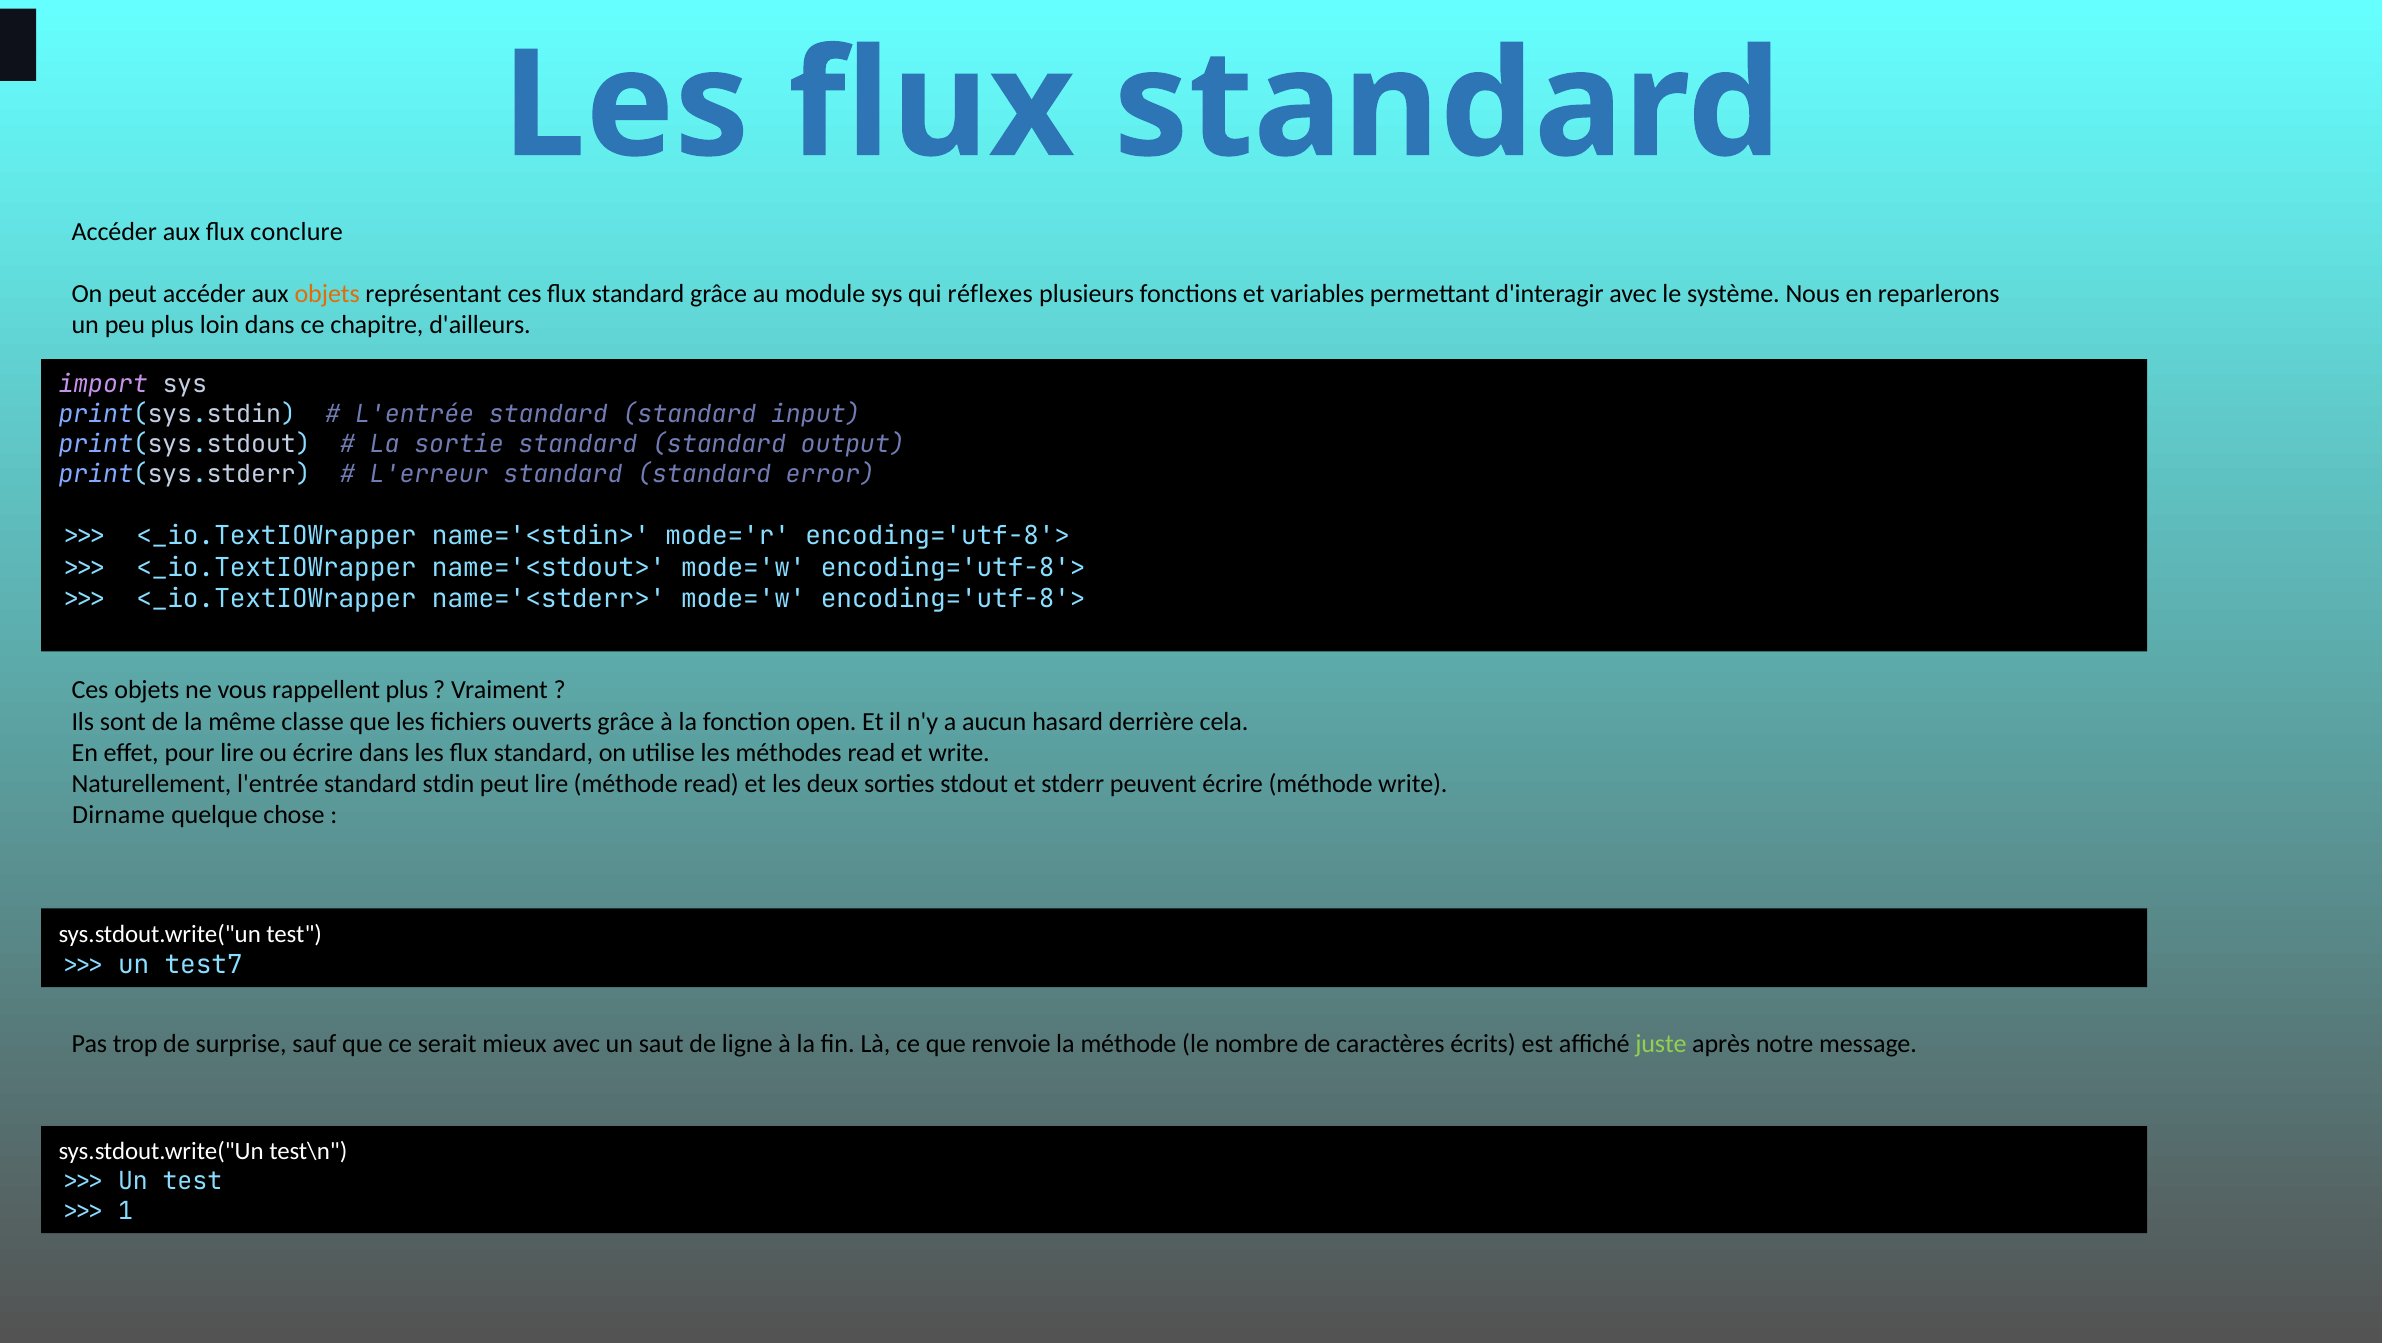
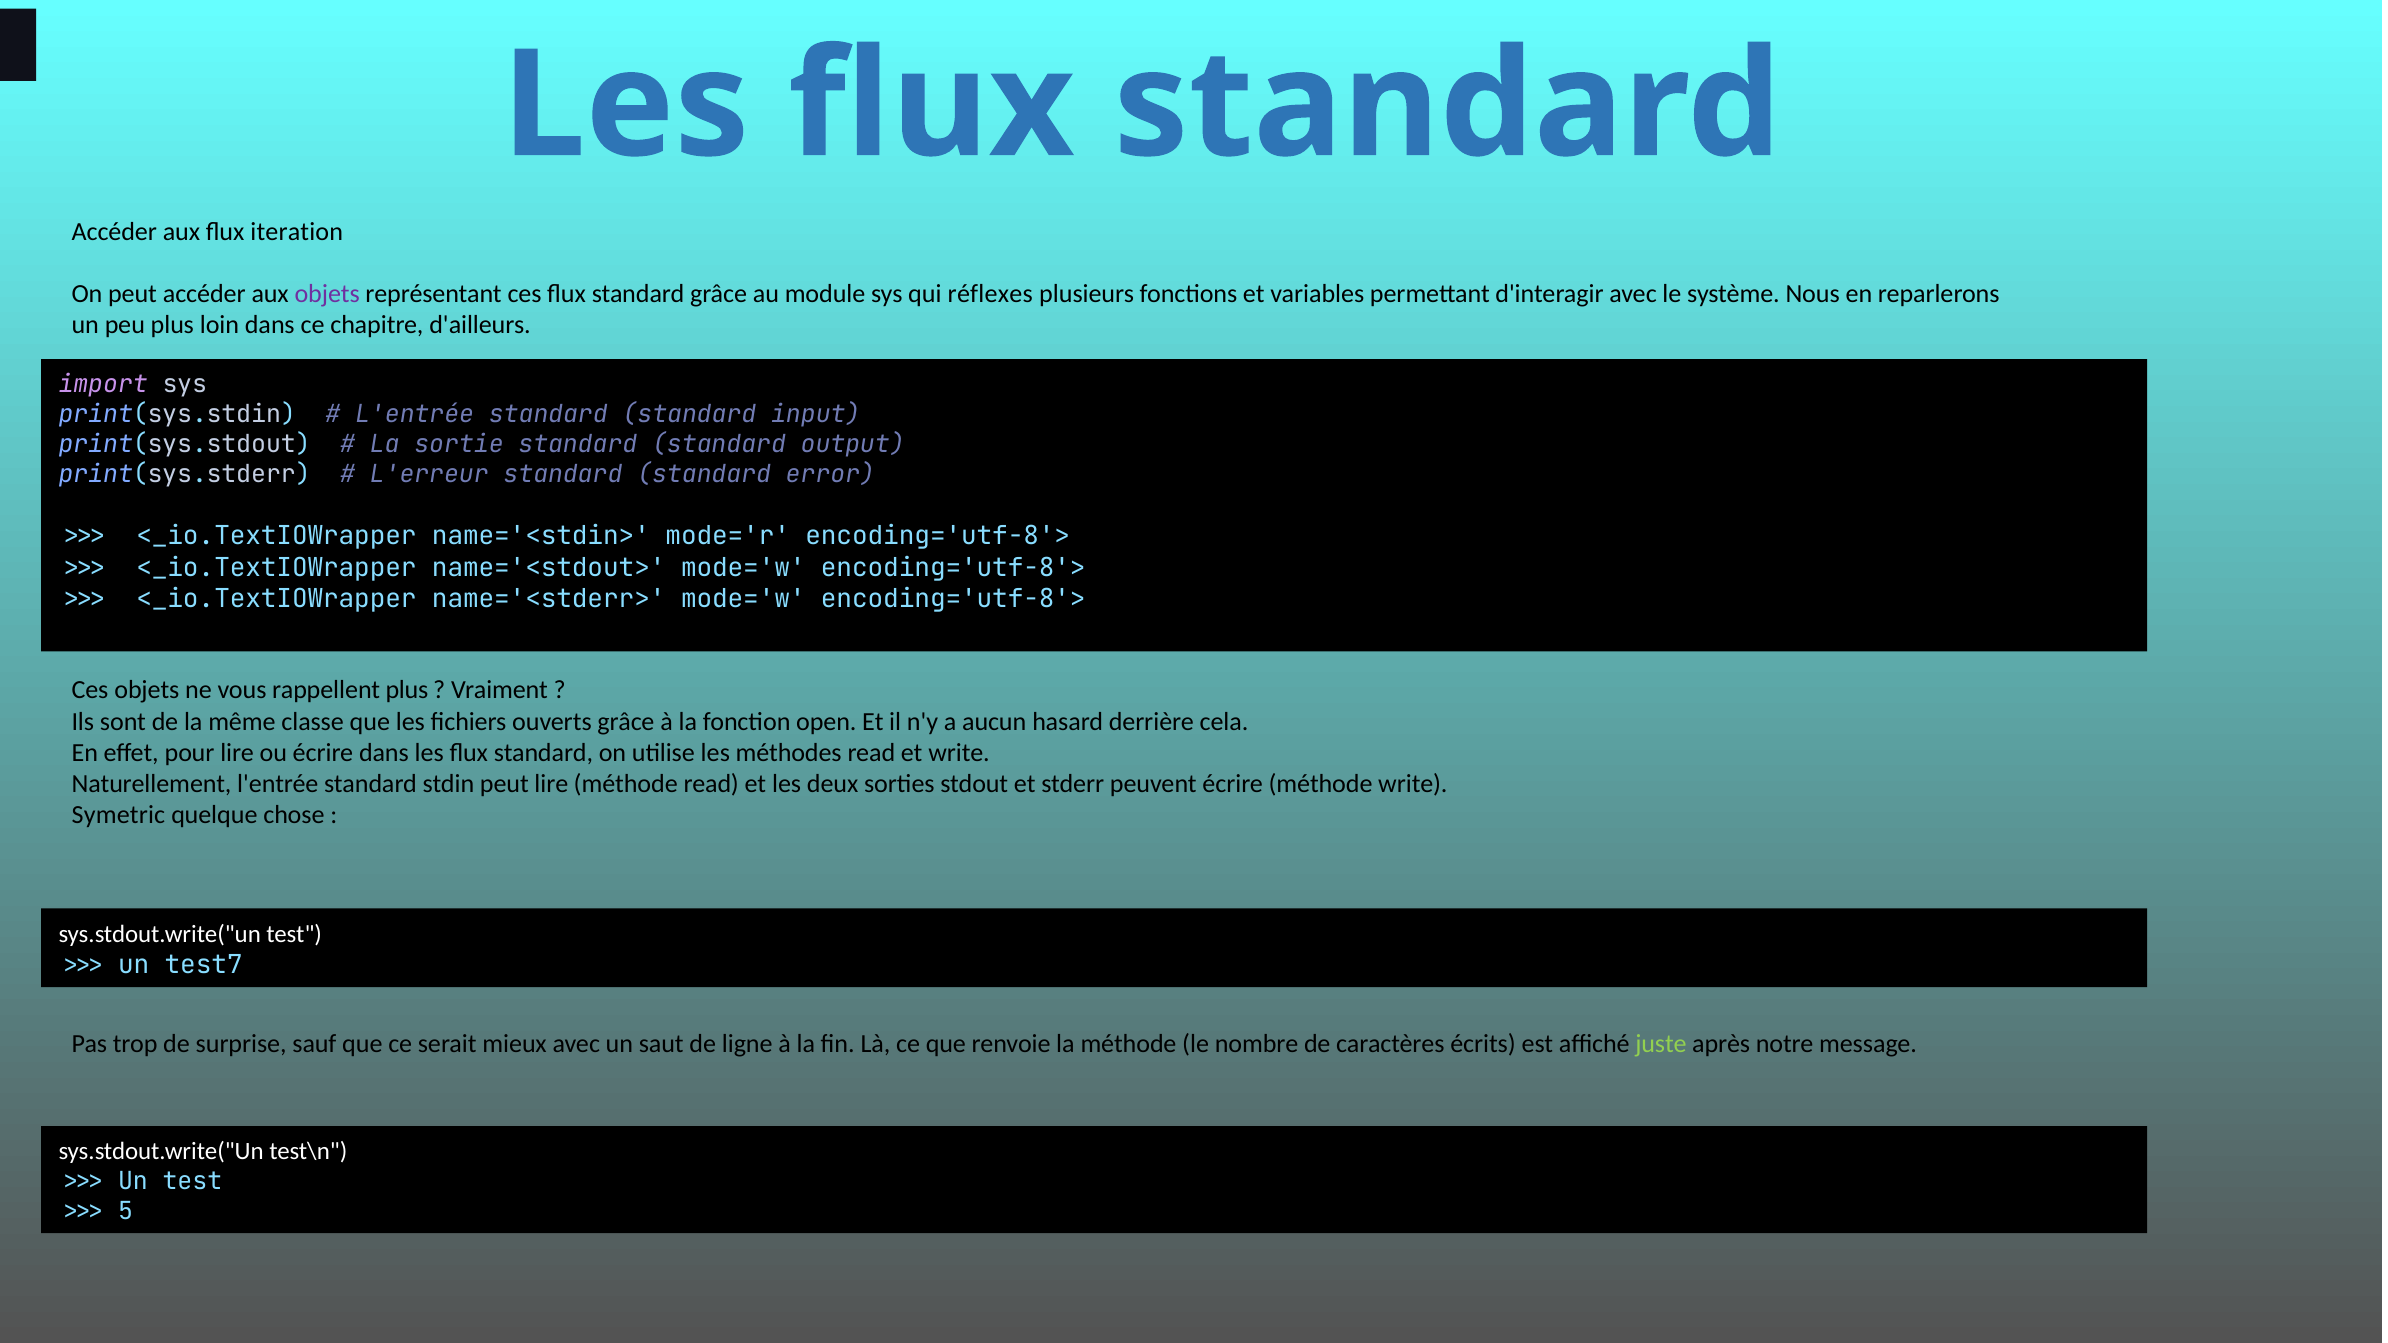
conclure: conclure -> iteration
objets at (327, 294) colour: orange -> purple
Dirname: Dirname -> Symetric
1: 1 -> 5
